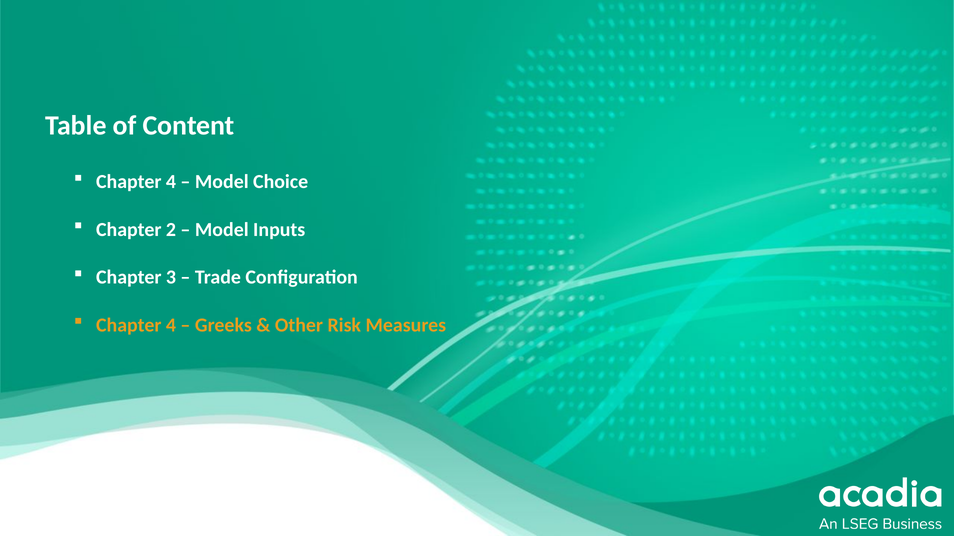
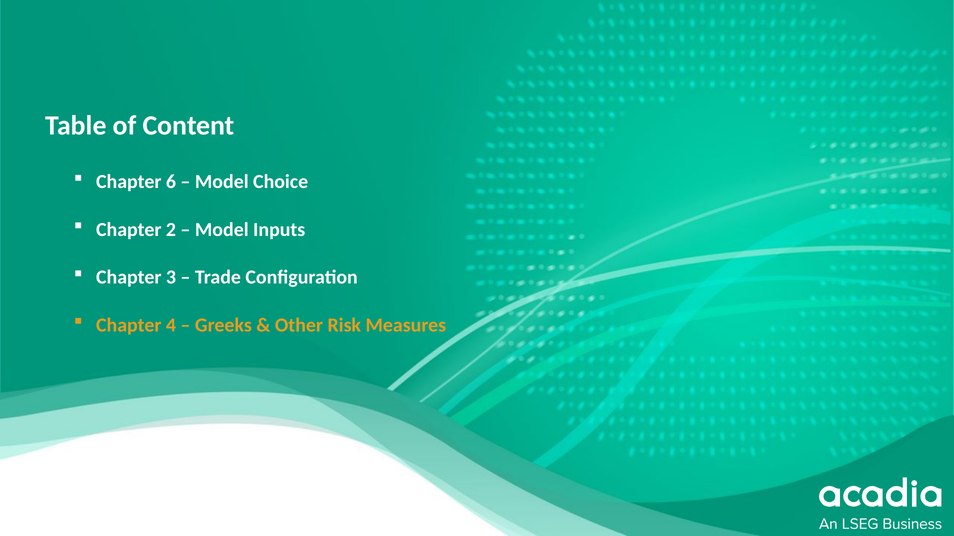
4 at (171, 182): 4 -> 6
